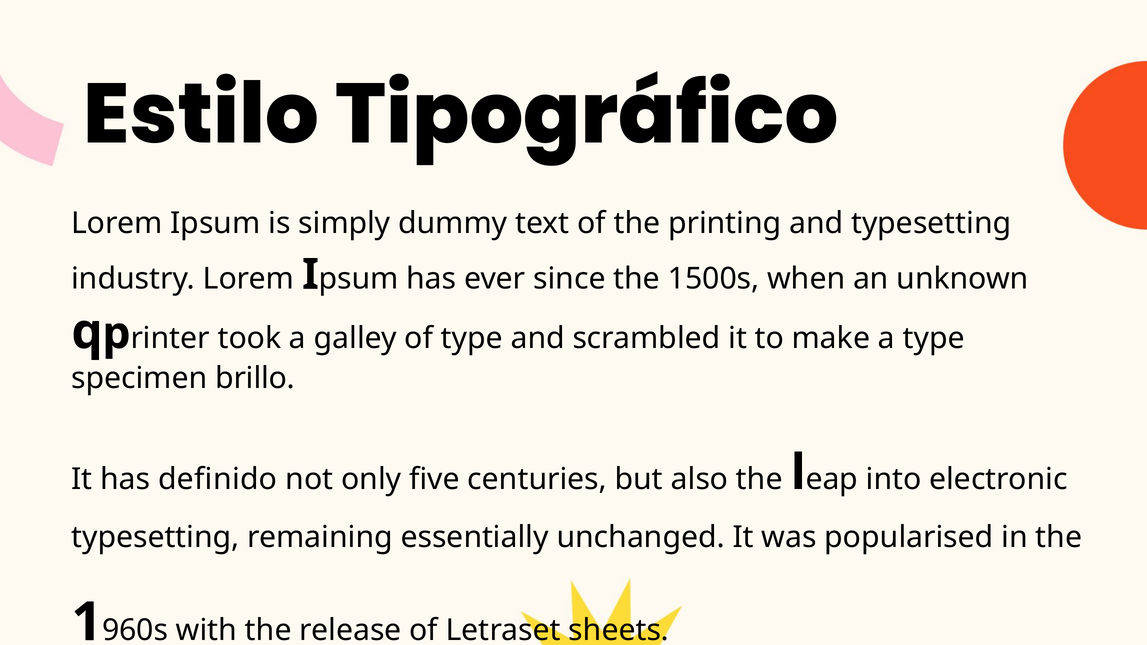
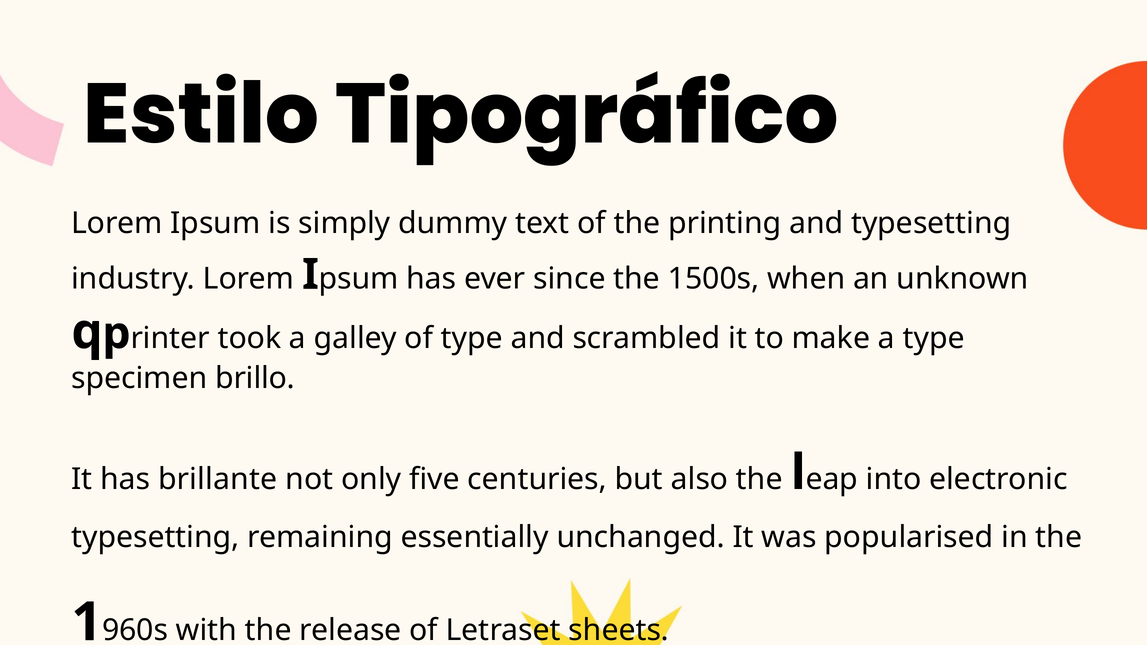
definido: definido -> brillante
